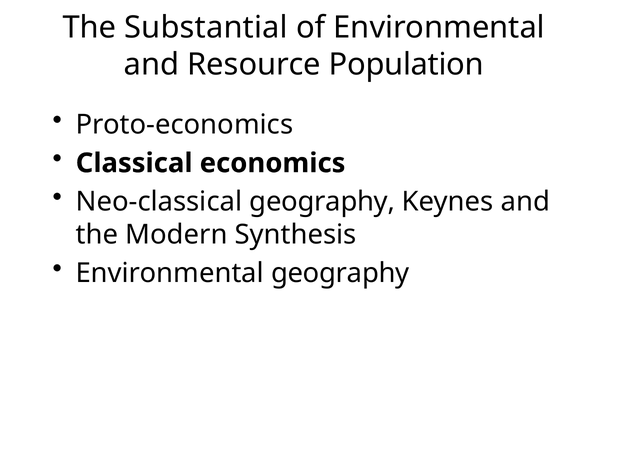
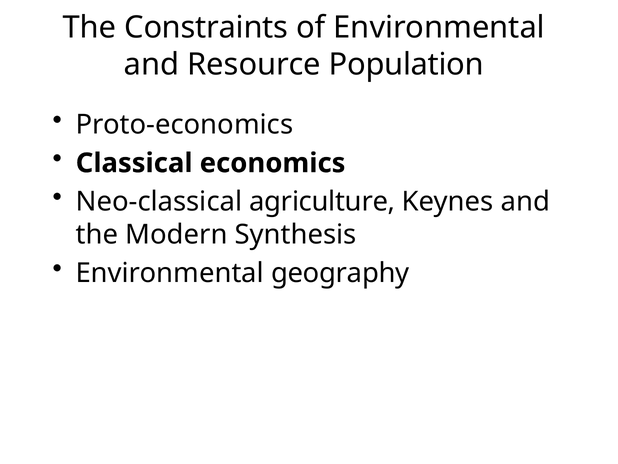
Substantial: Substantial -> Constraints
Neo-classical geography: geography -> agriculture
